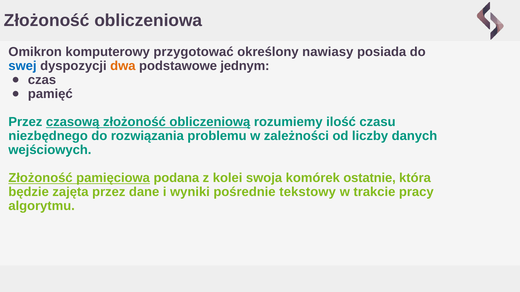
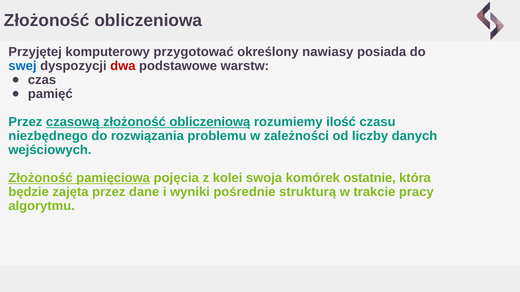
Omikron: Omikron -> Przyjętej
dwa colour: orange -> red
jednym: jednym -> warstw
podana: podana -> pojęcia
tekstowy: tekstowy -> strukturą
